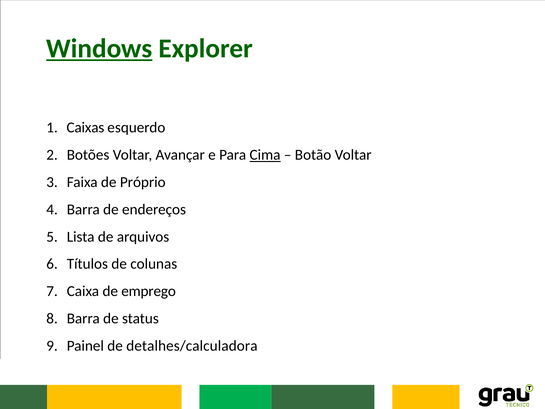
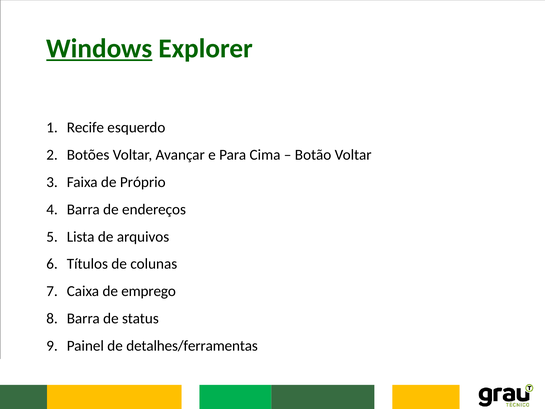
Caixas: Caixas -> Recife
Cima underline: present -> none
detalhes/calculadora: detalhes/calculadora -> detalhes/ferramentas
